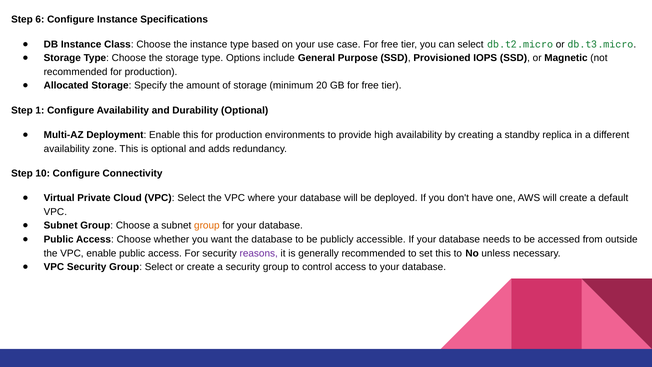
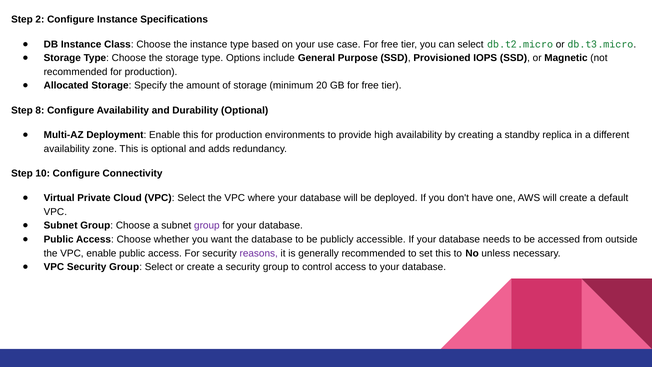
6: 6 -> 2
1: 1 -> 8
group at (207, 226) colour: orange -> purple
